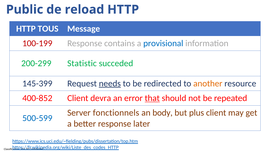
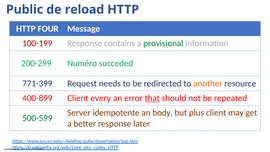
TOUS: TOUS -> FOUR
provisional colour: blue -> green
Statistic: Statistic -> Numéro
145-399: 145-399 -> 771-399
needs underline: present -> none
400-852: 400-852 -> 400-899
devra: devra -> every
fonctionnels: fonctionnels -> idempotente
500-599 colour: blue -> green
